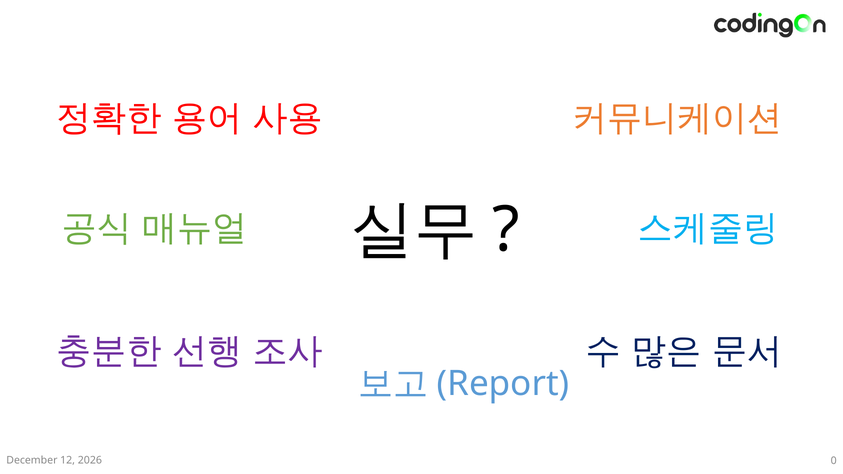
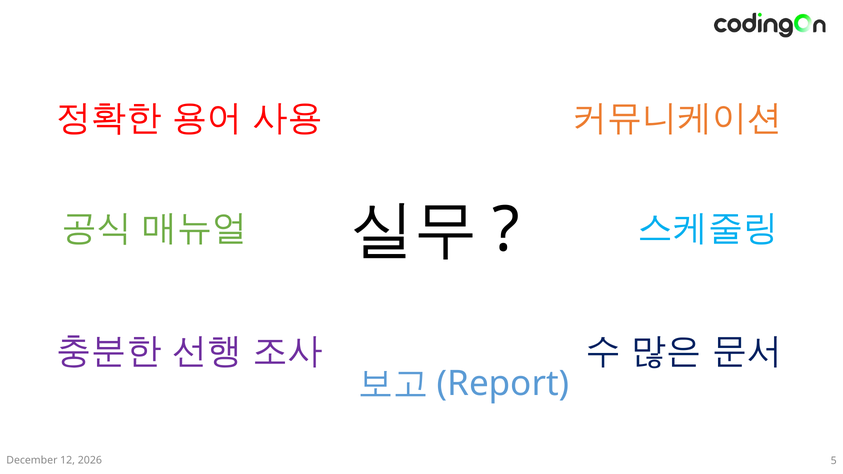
0: 0 -> 5
